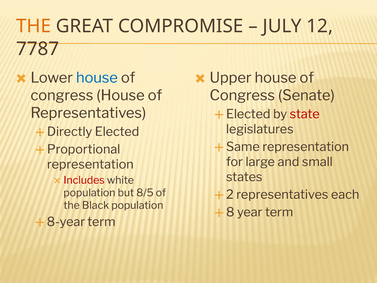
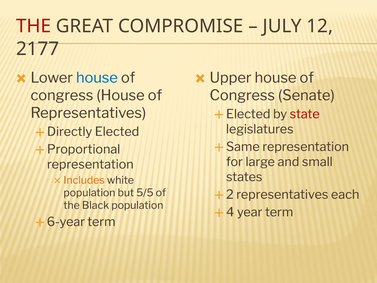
THE at (34, 26) colour: orange -> red
7787: 7787 -> 2177
Includes colour: red -> orange
8/5: 8/5 -> 5/5
8: 8 -> 4
8-year: 8-year -> 6-year
